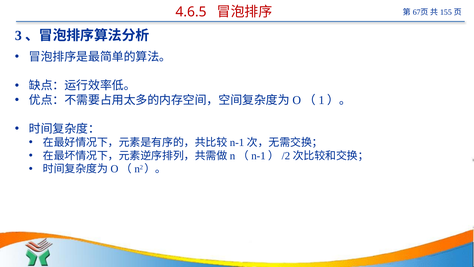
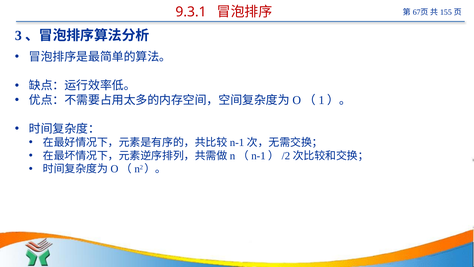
4.6.5: 4.6.5 -> 9.3.1
